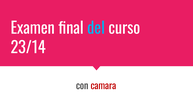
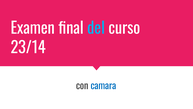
camara colour: red -> blue
